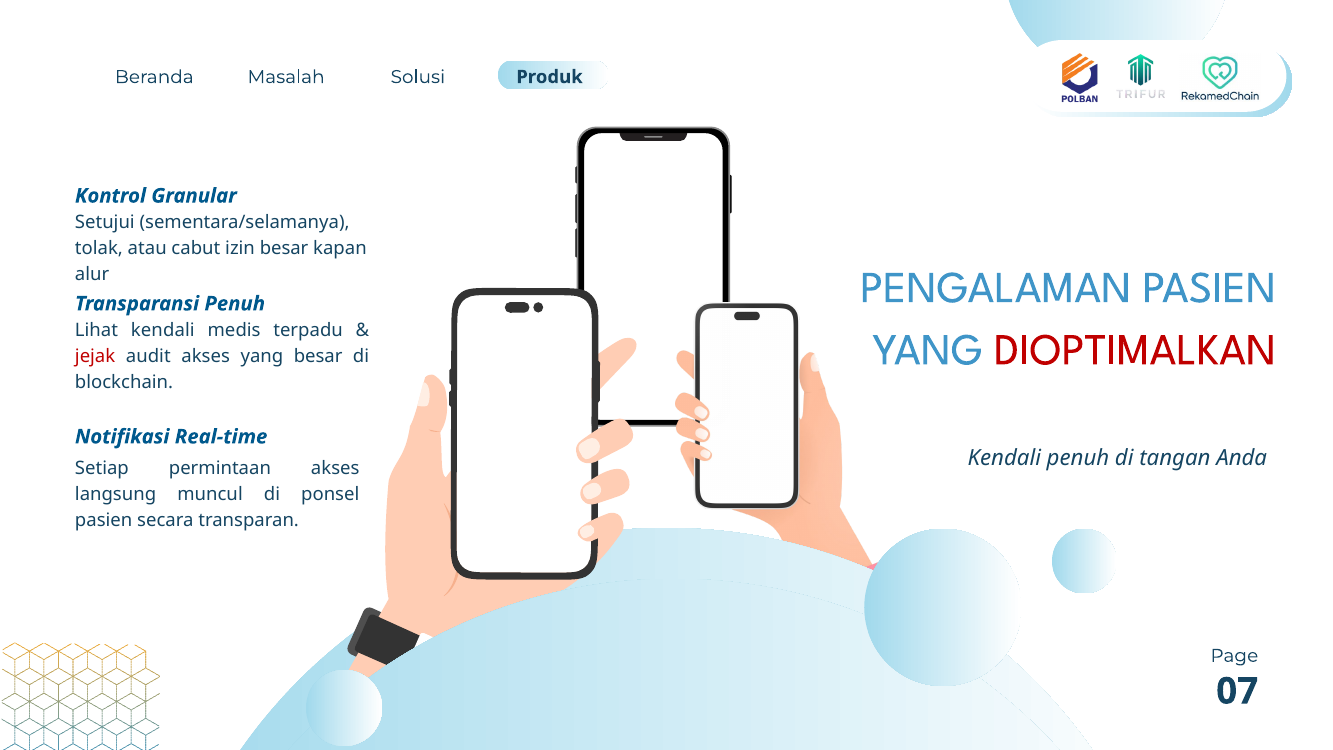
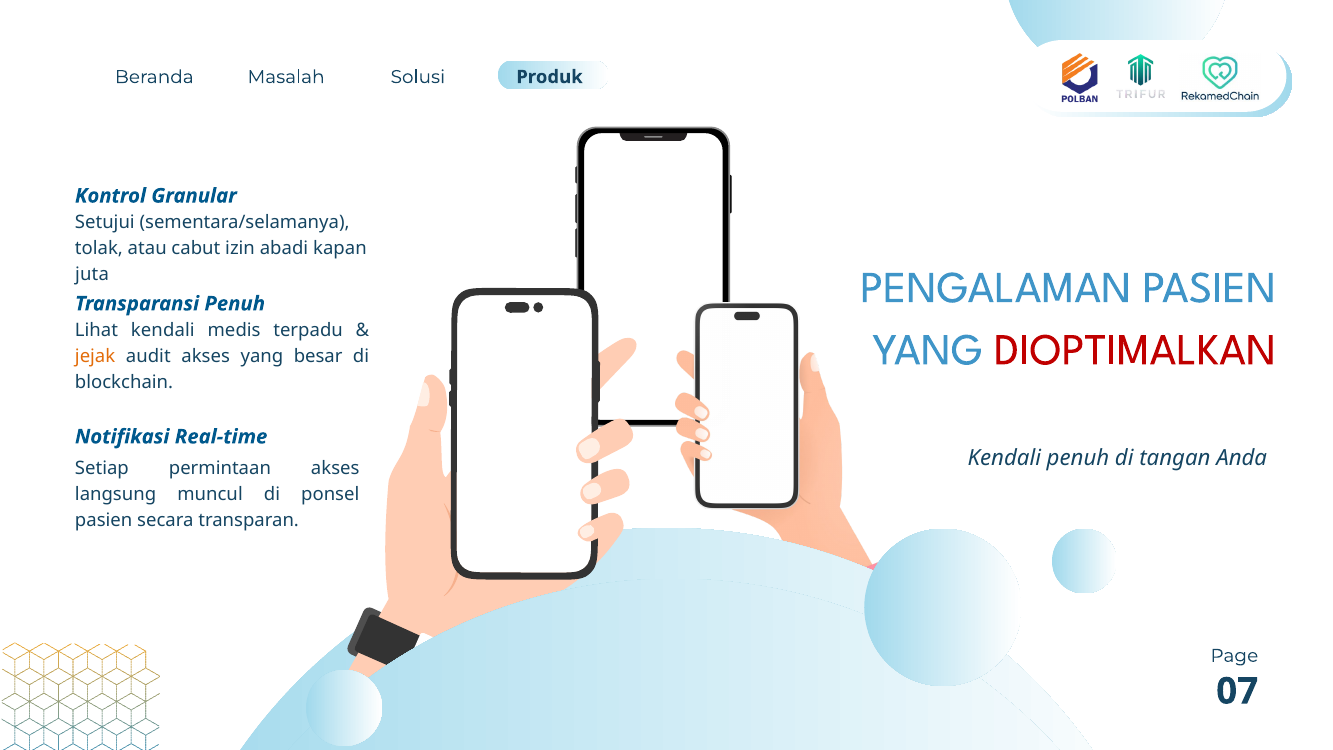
izin besar: besar -> abadi
alur: alur -> juta
jejak colour: red -> orange
